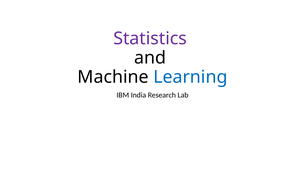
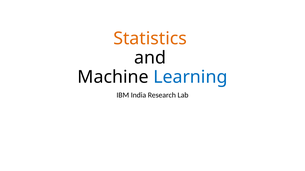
Statistics colour: purple -> orange
